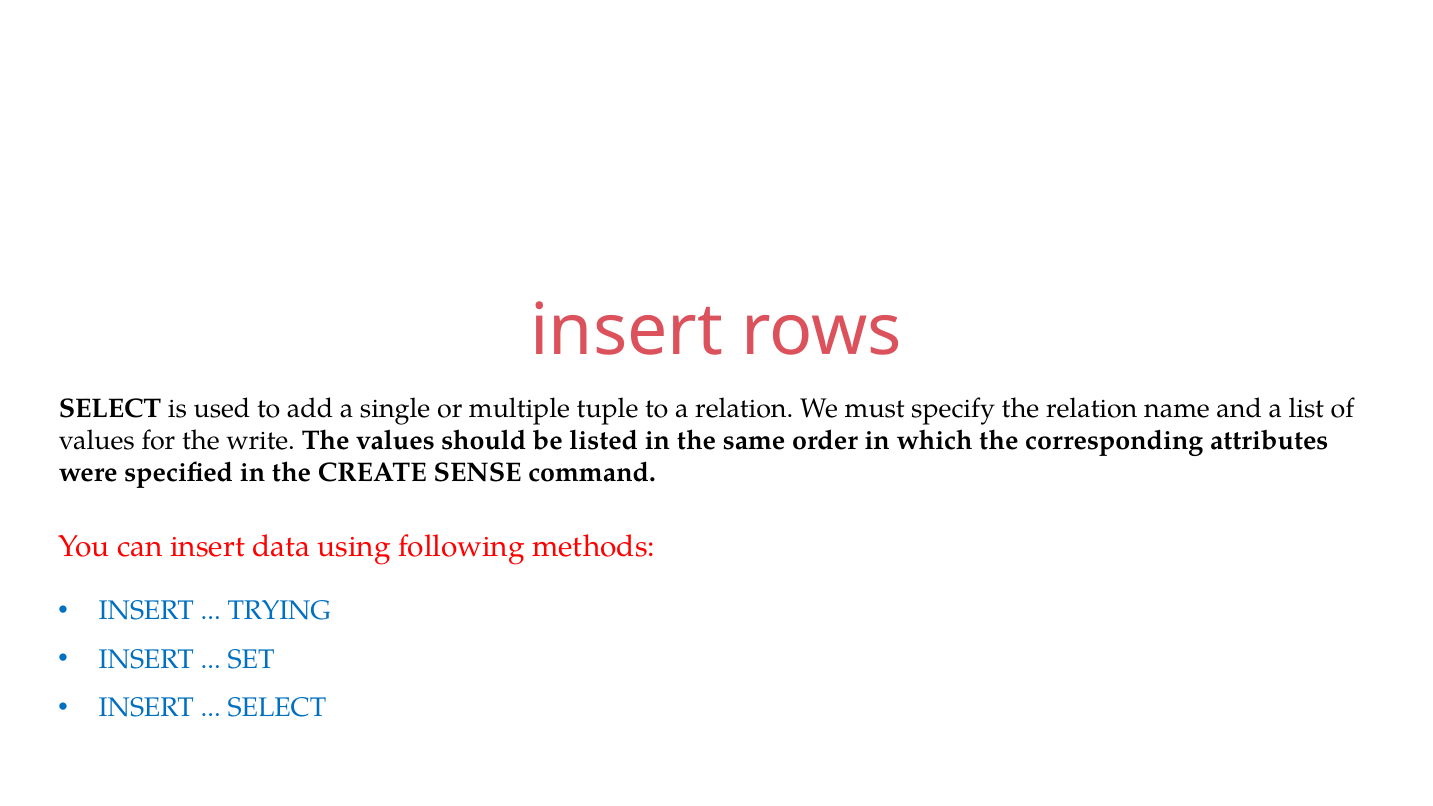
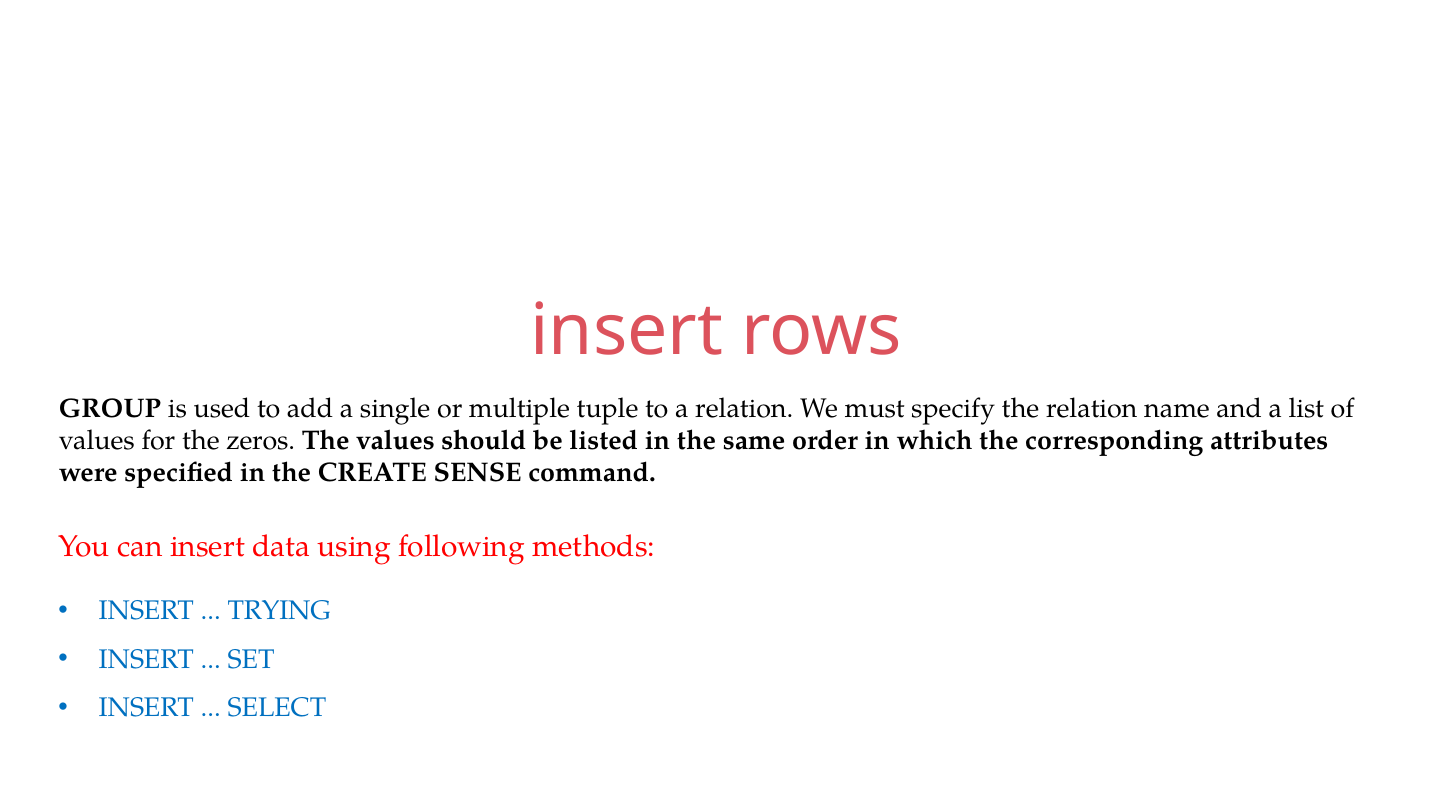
SELECT at (110, 408): SELECT -> GROUP
write: write -> zeros
